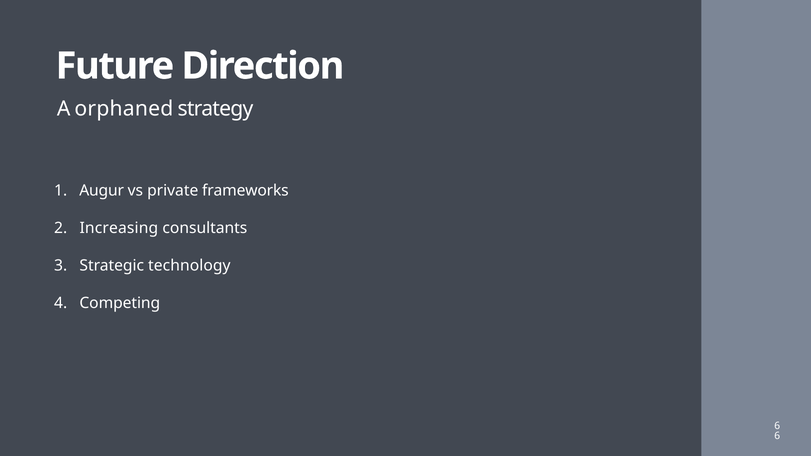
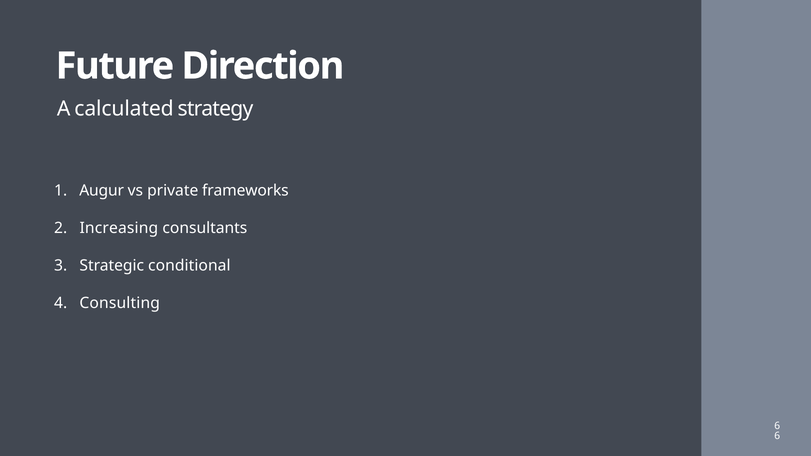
orphaned: orphaned -> calculated
technology: technology -> conditional
Competing: Competing -> Consulting
